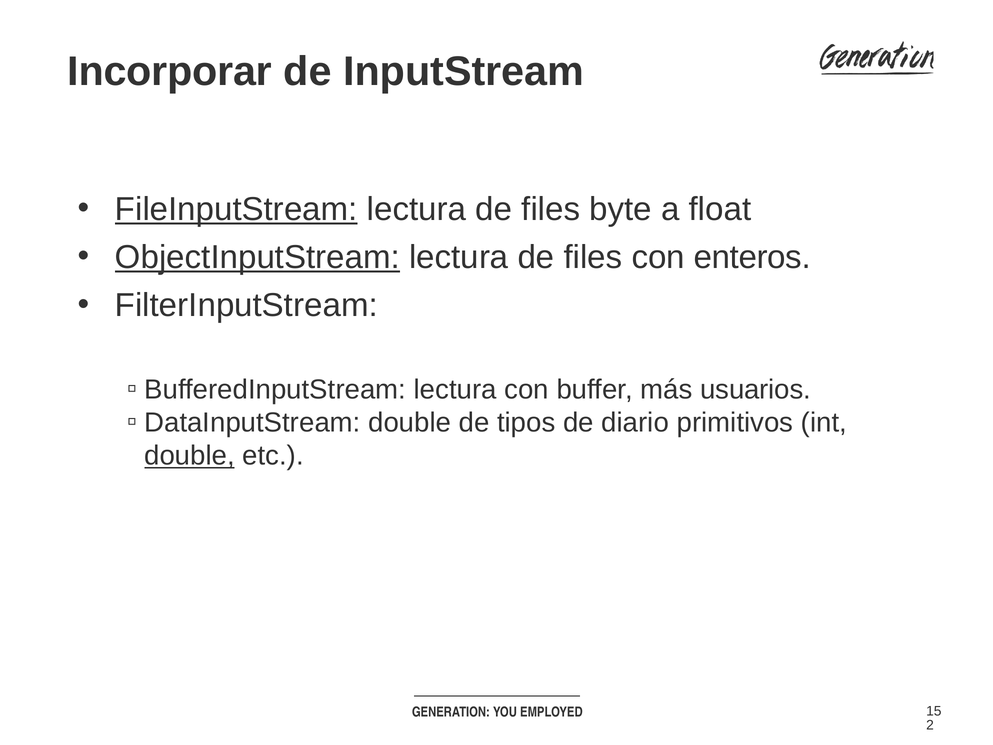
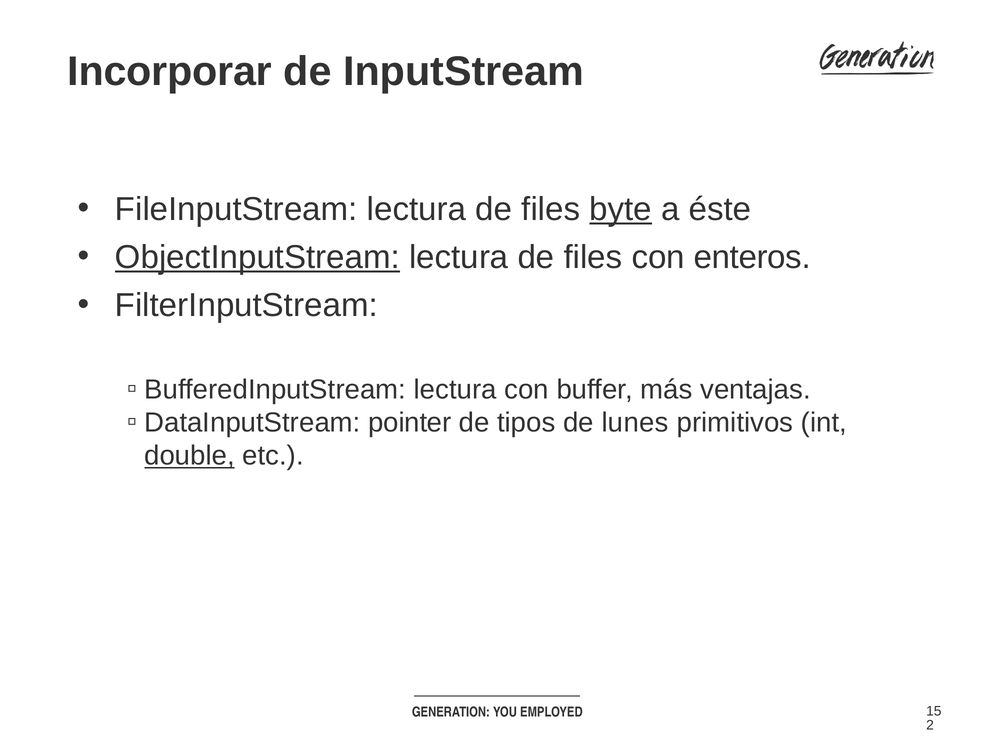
FileInputStream underline: present -> none
byte underline: none -> present
float: float -> éste
usuarios: usuarios -> ventajas
DataInputStream double: double -> pointer
diario: diario -> lunes
